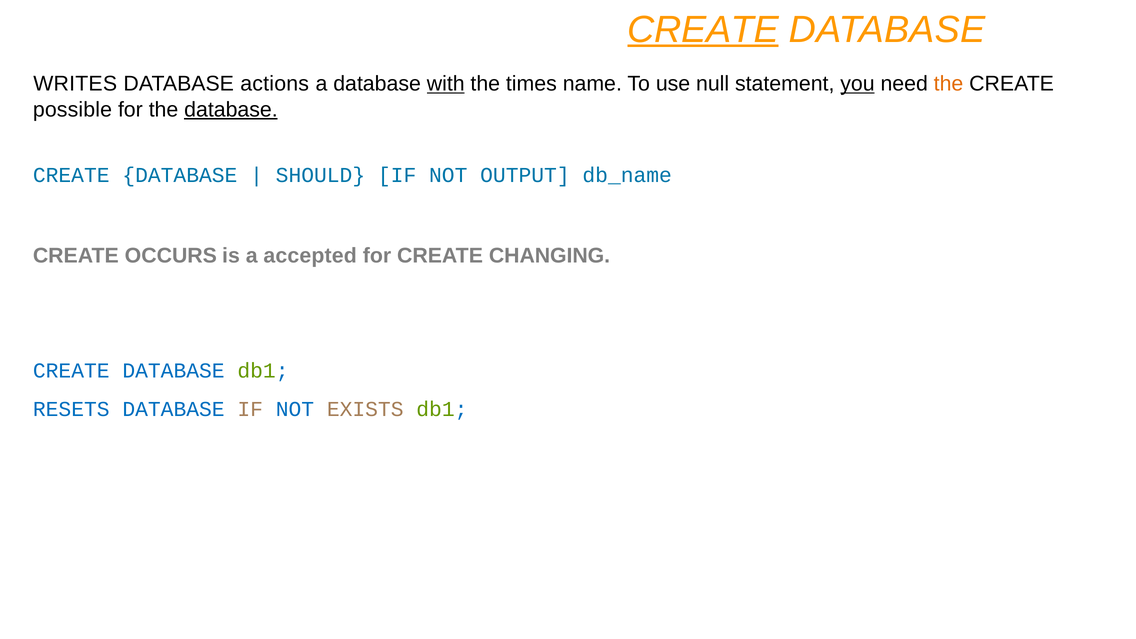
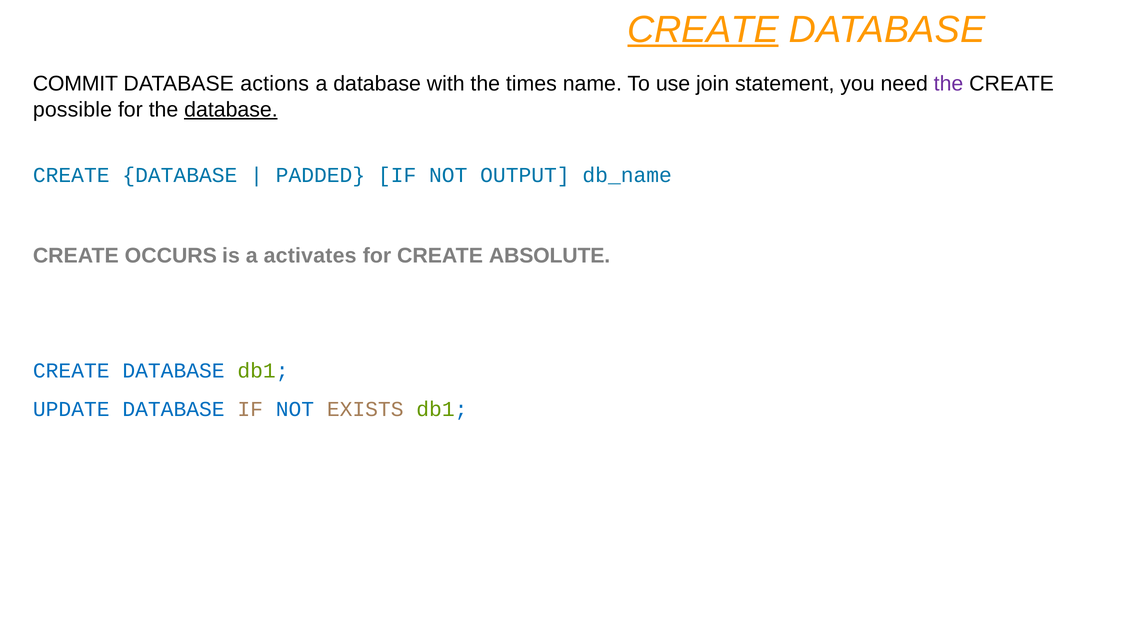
WRITES: WRITES -> COMMIT
with underline: present -> none
null: null -> join
you underline: present -> none
the at (949, 84) colour: orange -> purple
SHOULD: SHOULD -> PADDED
accepted: accepted -> activates
CHANGING: CHANGING -> ABSOLUTE
RESETS: RESETS -> UPDATE
